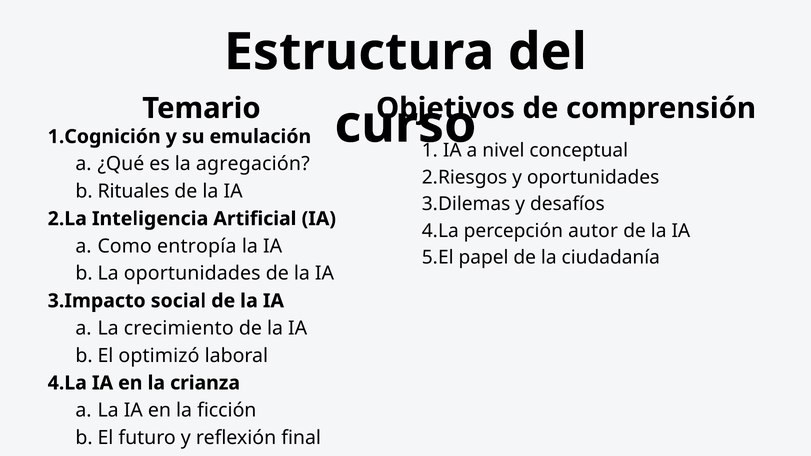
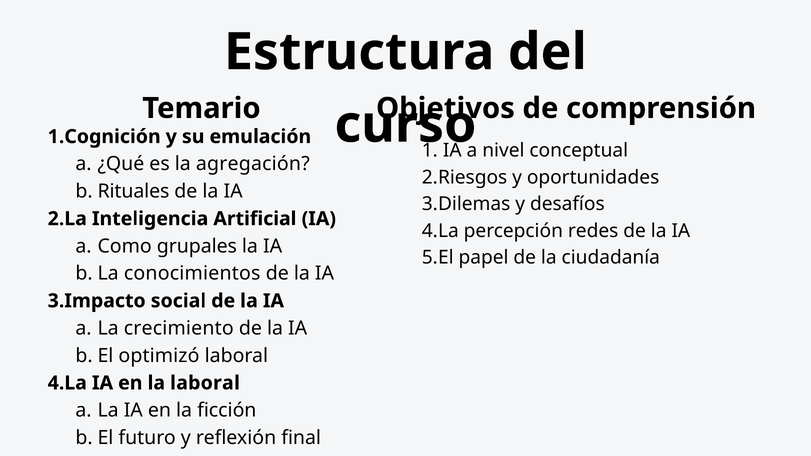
autor: autor -> redes
entropía: entropía -> grupales
La oportunidades: oportunidades -> conocimientos
la crianza: crianza -> laboral
